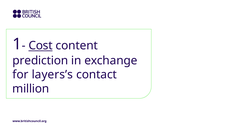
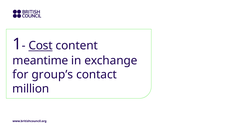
prediction: prediction -> meantime
layers’s: layers’s -> group’s
